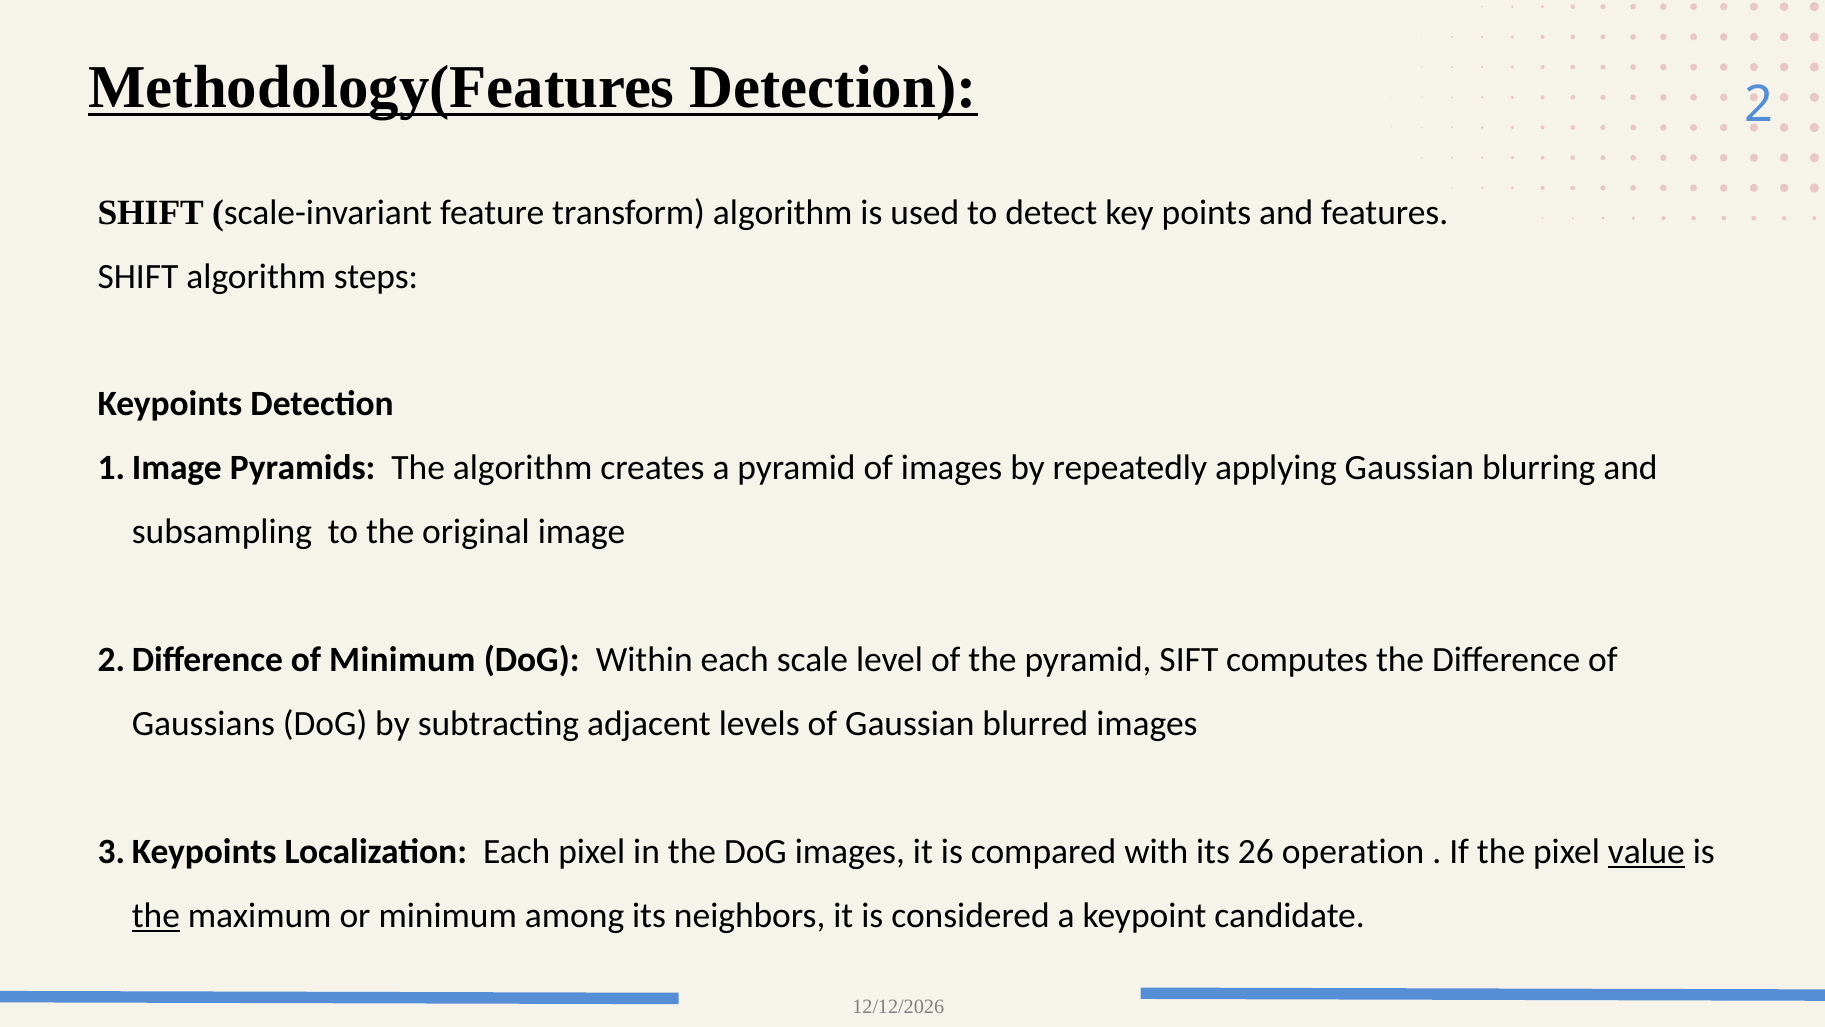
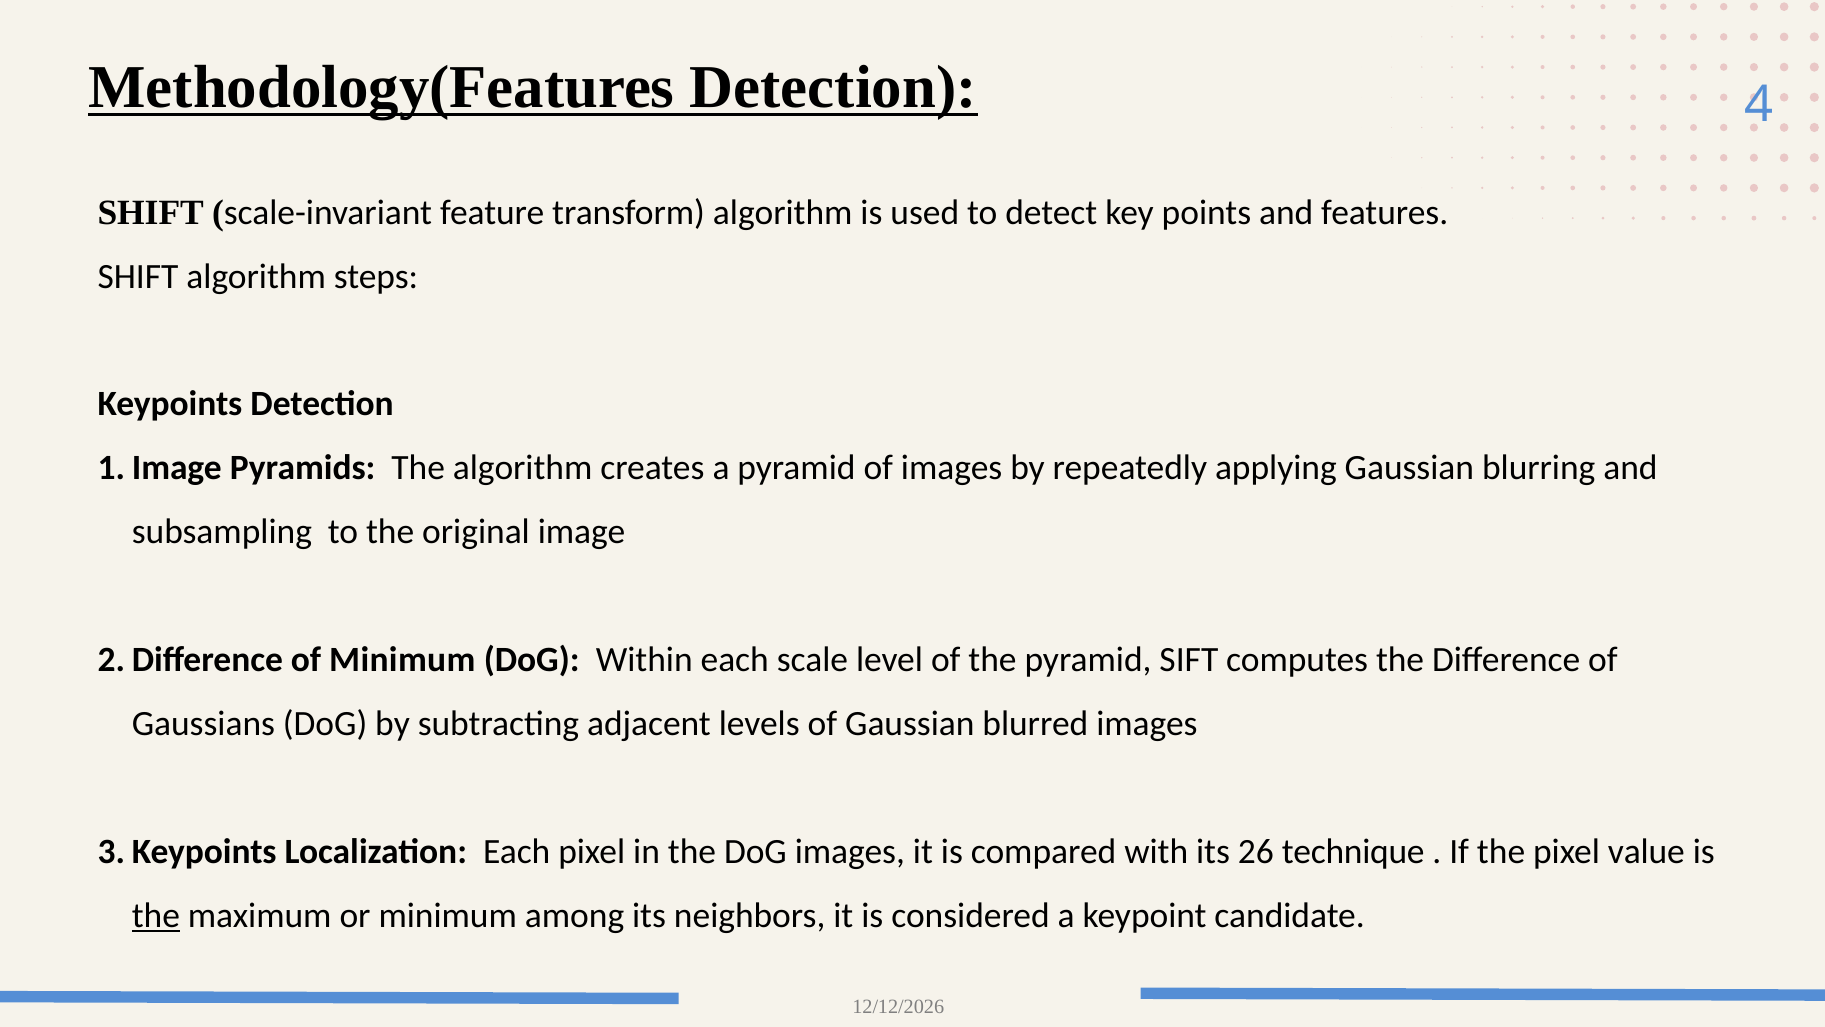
2: 2 -> 4
operation: operation -> technique
value underline: present -> none
